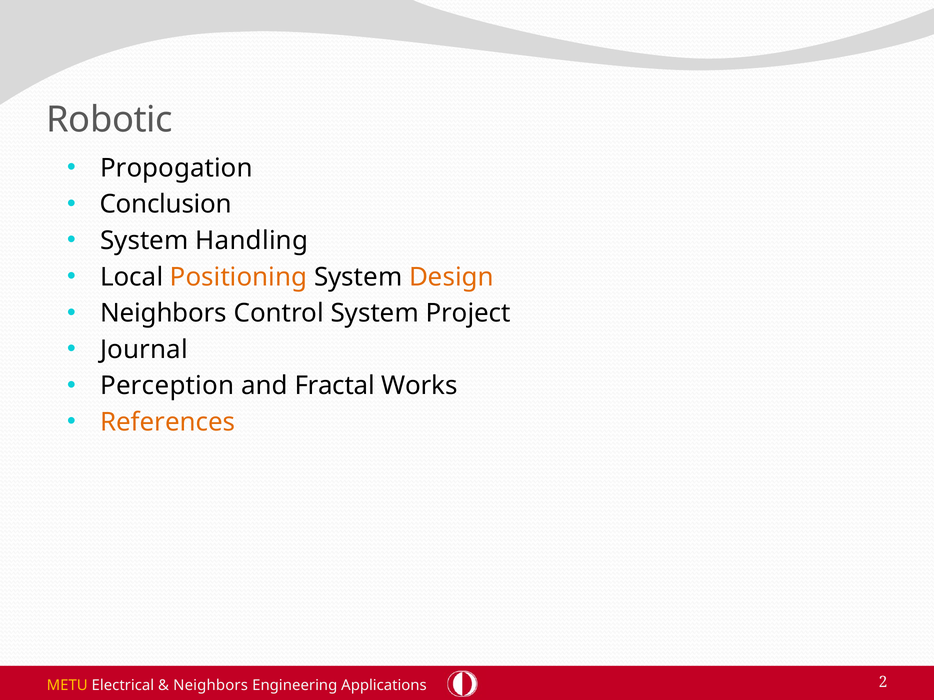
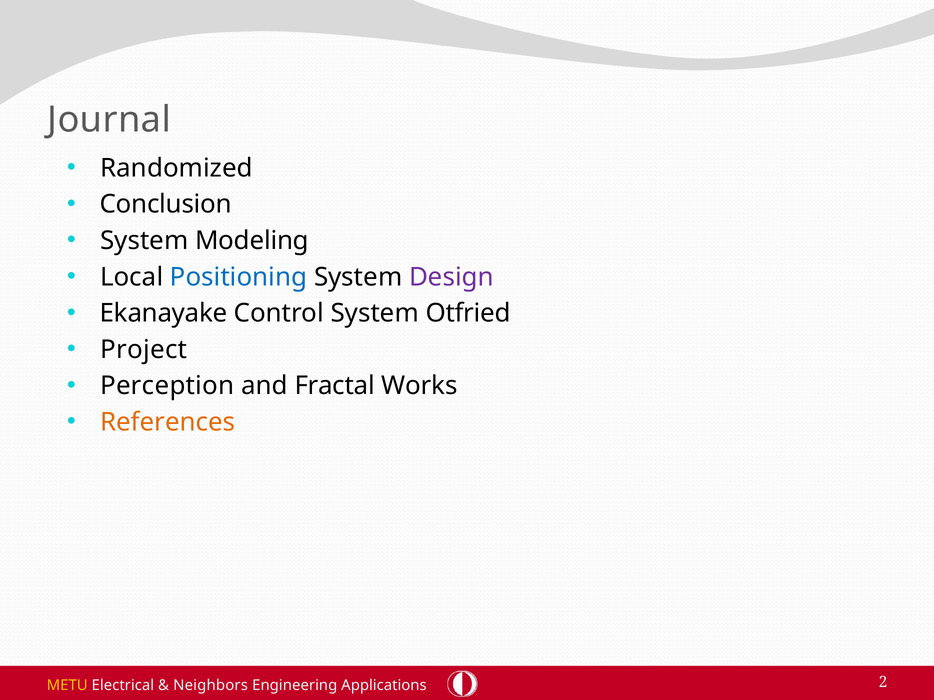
Robotic: Robotic -> Journal
Propogation: Propogation -> Randomized
Handling: Handling -> Modeling
Positioning colour: orange -> blue
Design colour: orange -> purple
Neighbors at (164, 313): Neighbors -> Ekanayake
Project: Project -> Otfried
Journal: Journal -> Project
